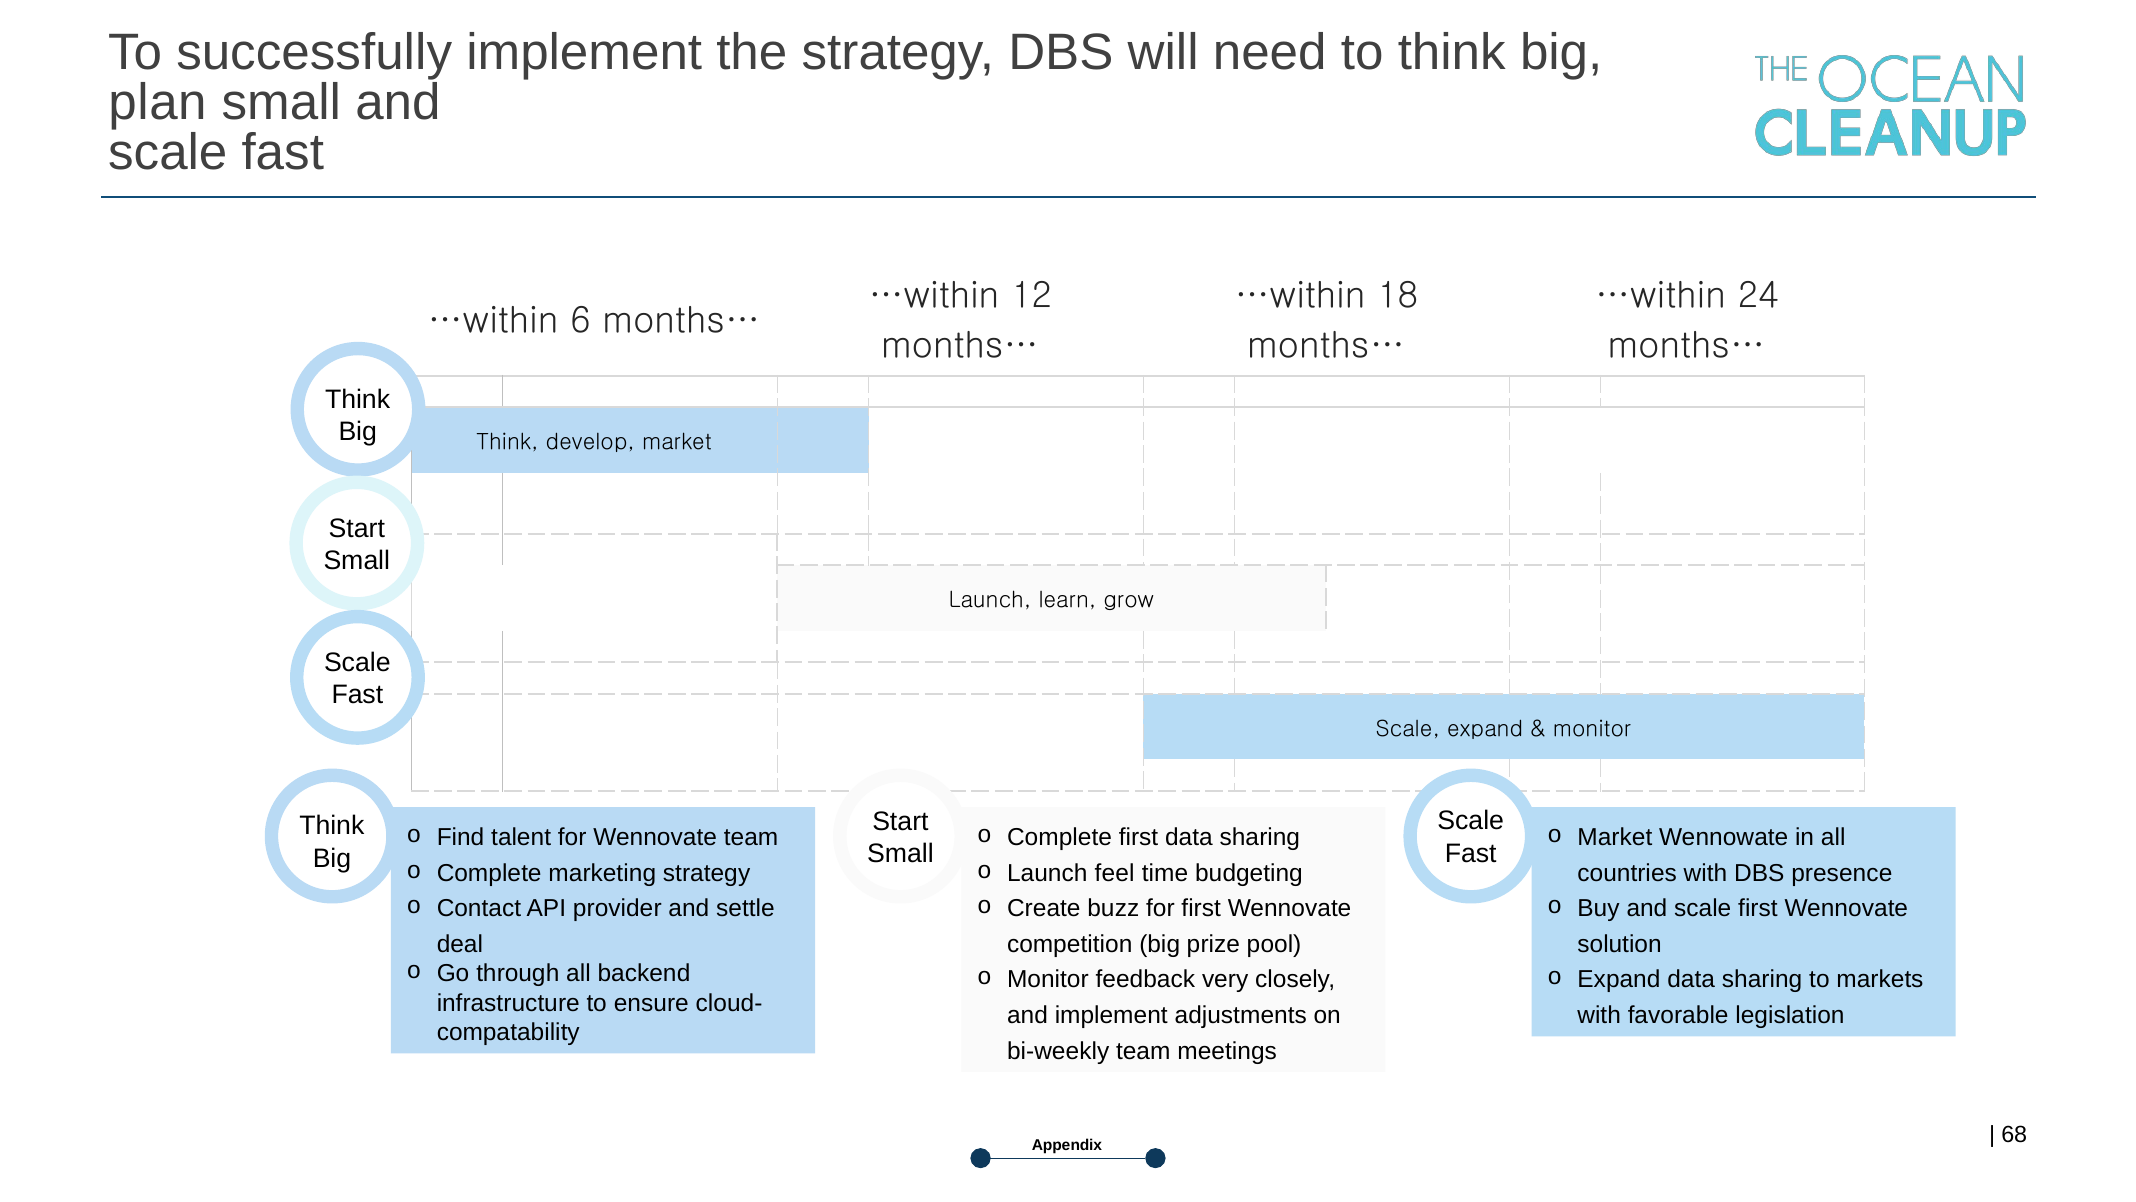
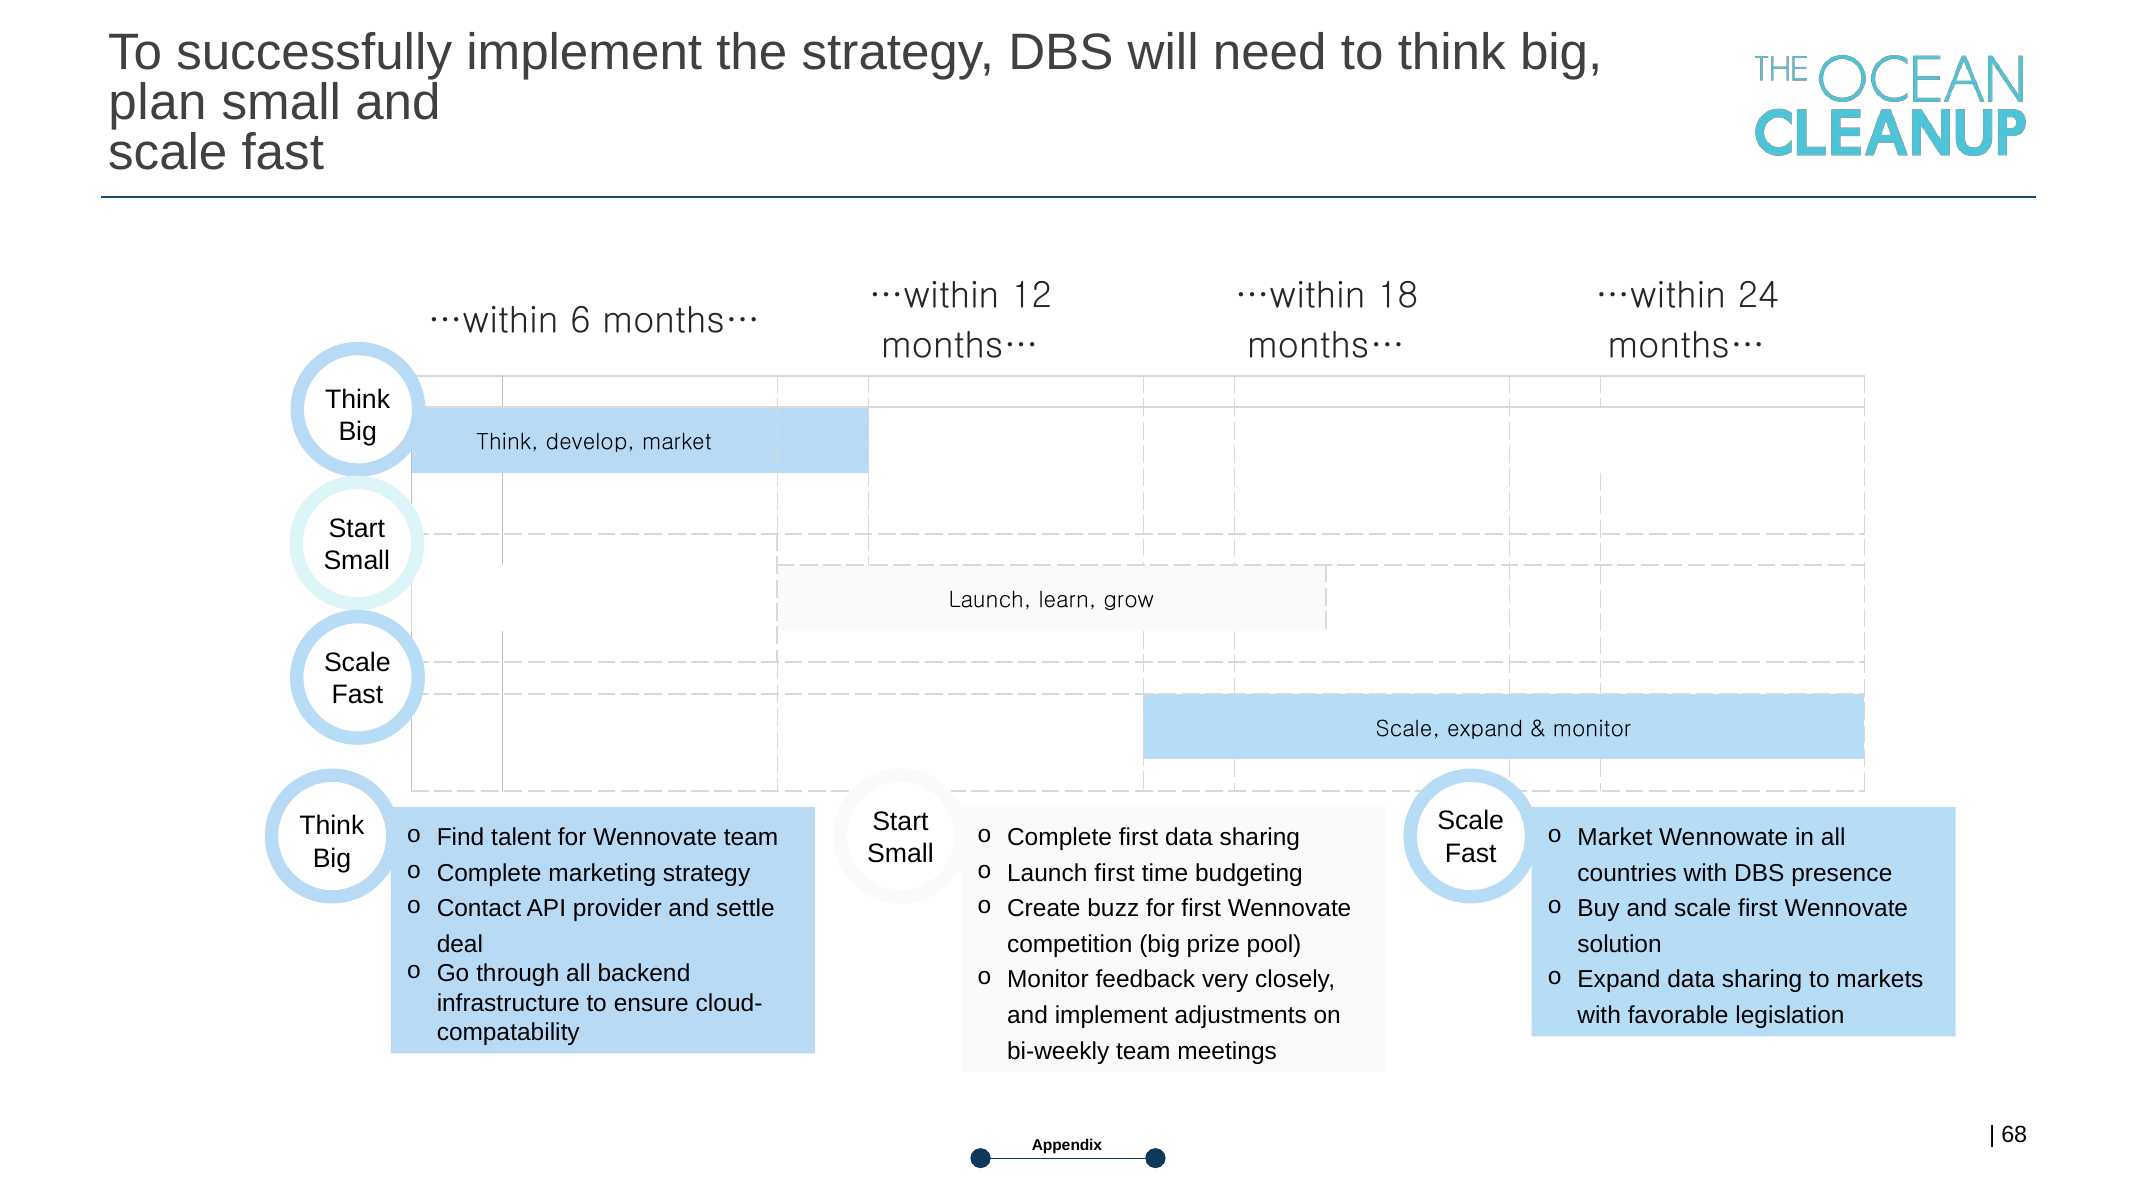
Launch feel: feel -> first
